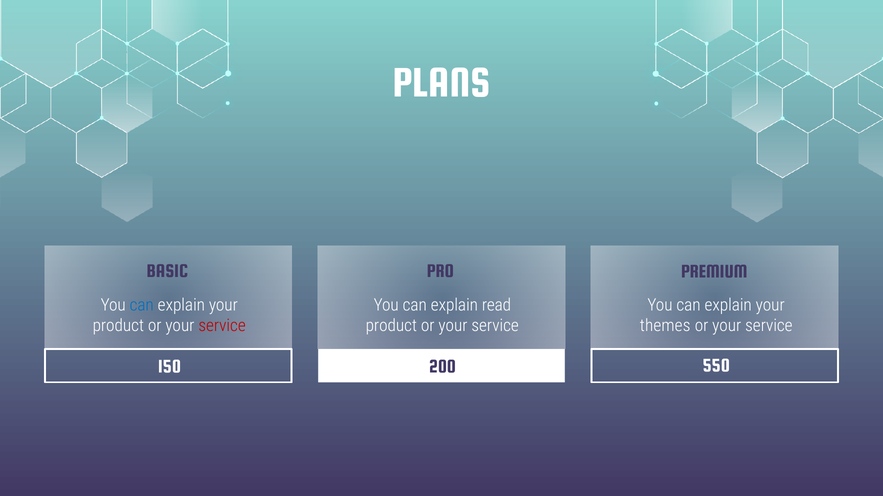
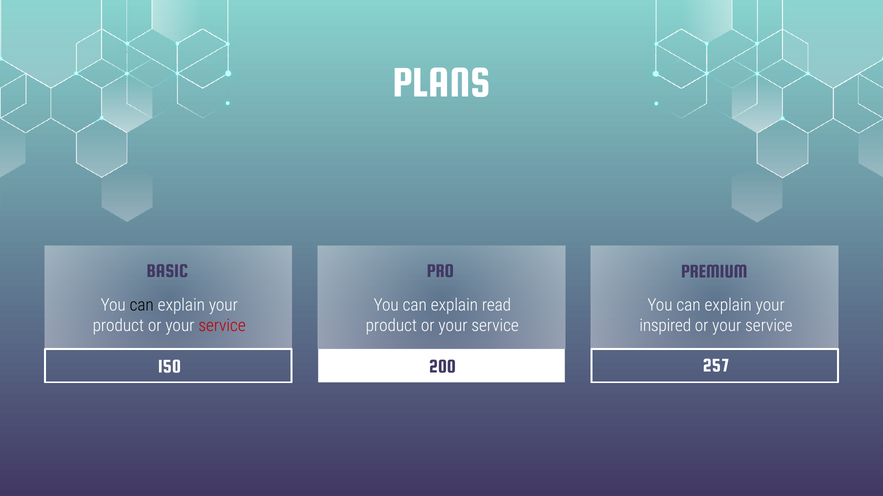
can at (142, 305) colour: blue -> black
themes: themes -> inspired
550: 550 -> 257
